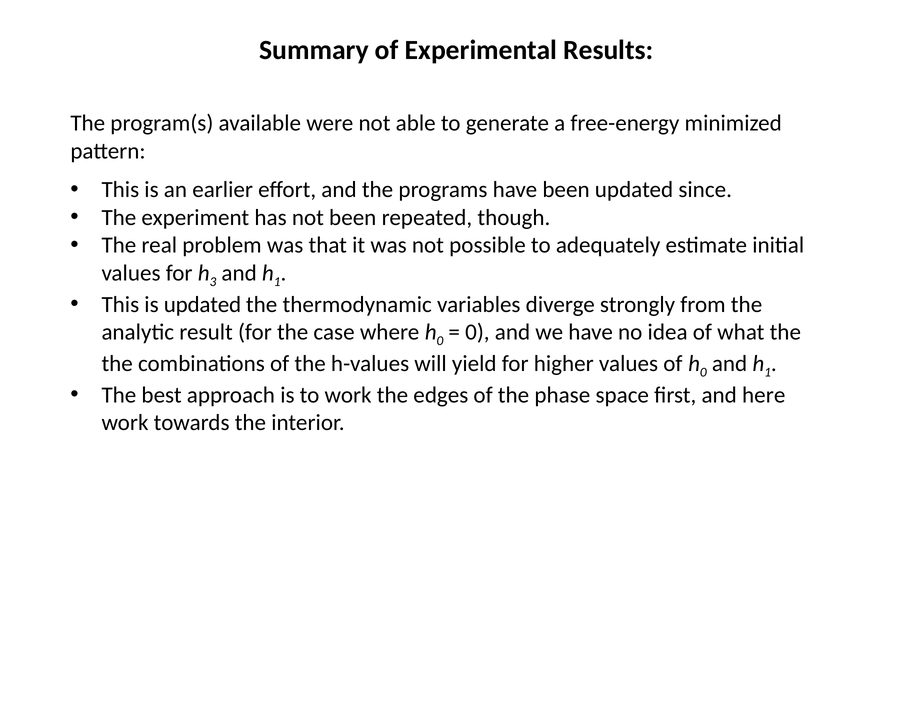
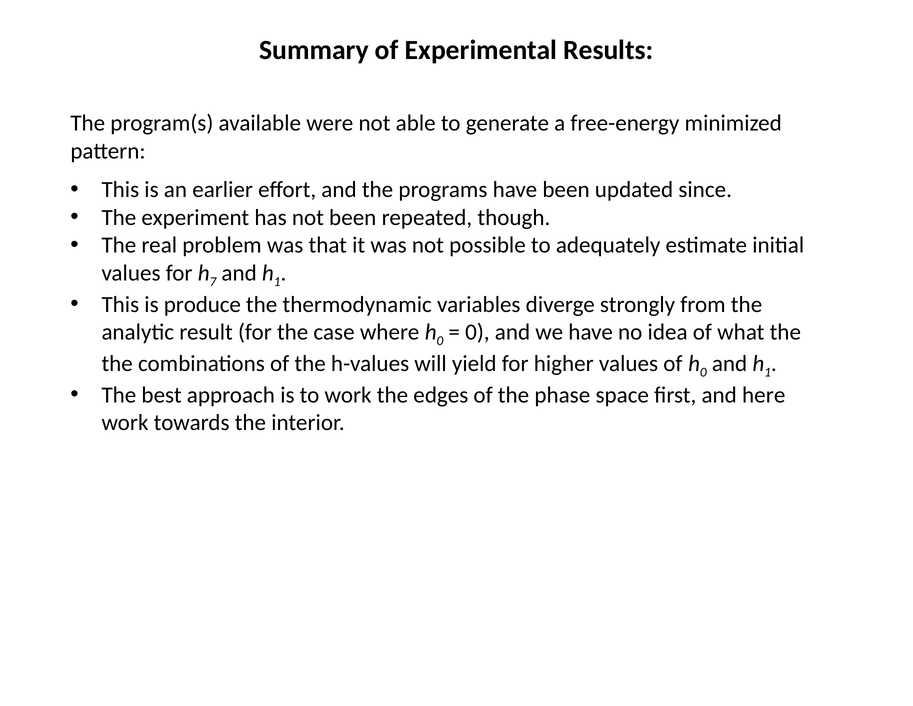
3: 3 -> 7
is updated: updated -> produce
